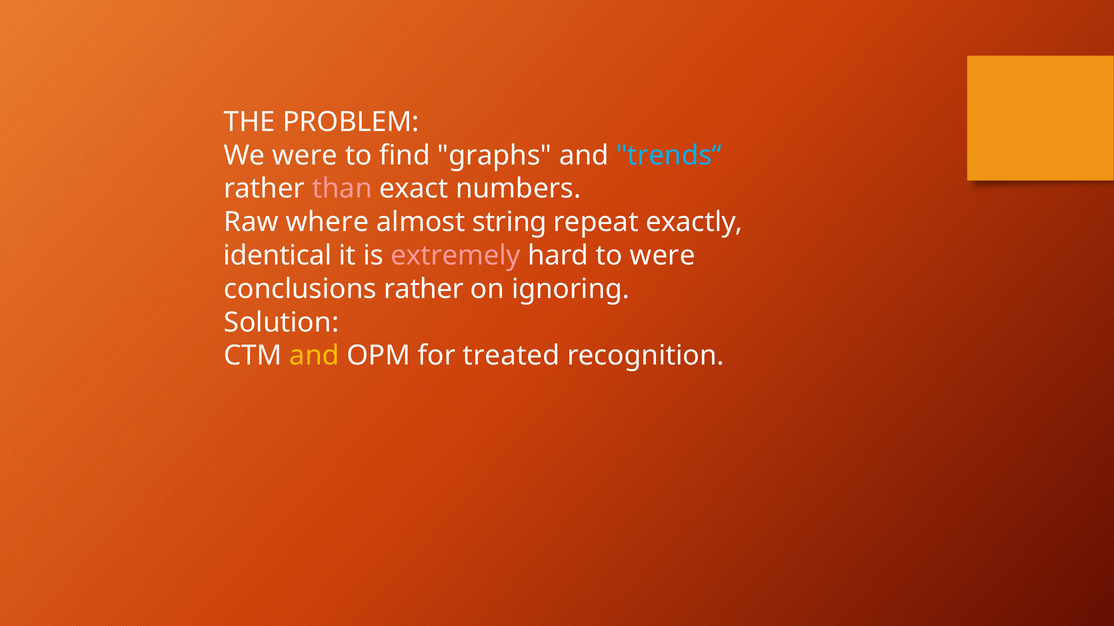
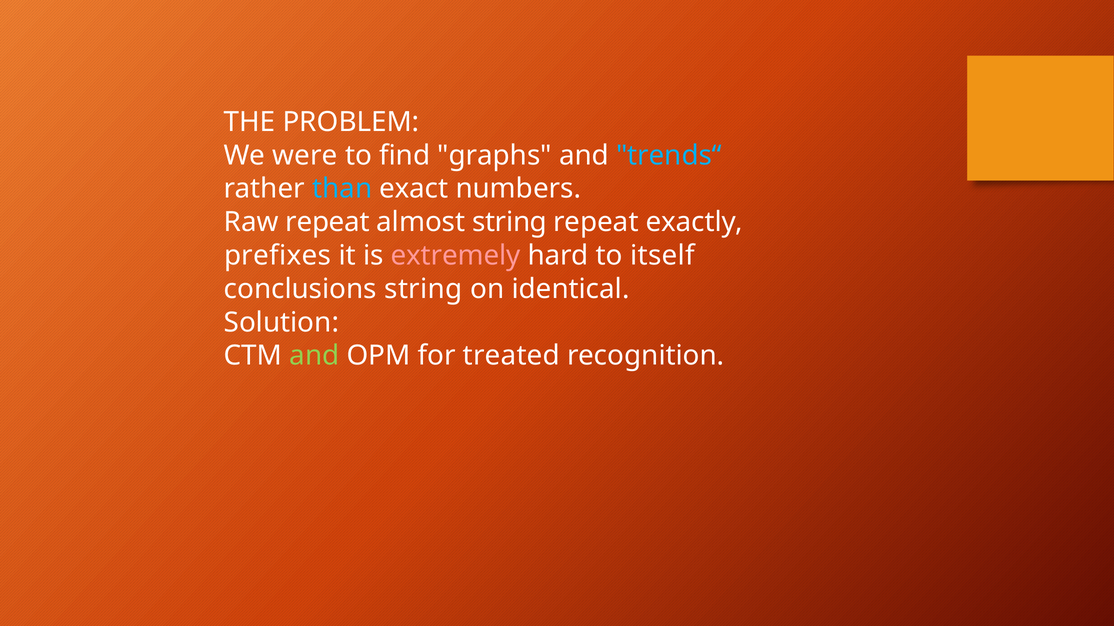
than colour: pink -> light blue
Raw where: where -> repeat
identical: identical -> prefixes
to were: were -> itself
conclusions rather: rather -> string
ignoring: ignoring -> identical
and at (314, 356) colour: yellow -> light green
